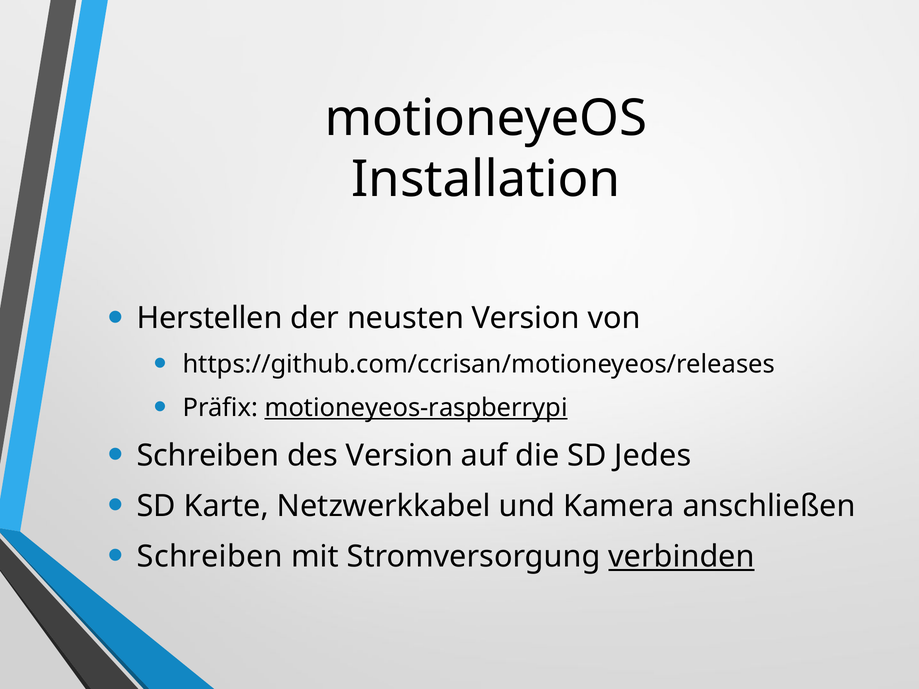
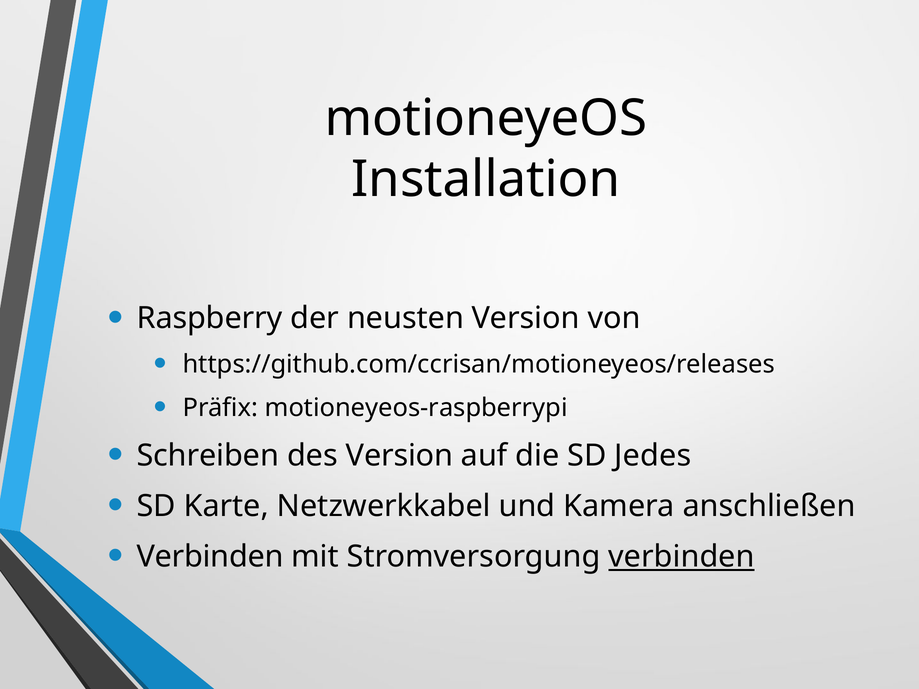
Herstellen: Herstellen -> Raspberry
motioneyeos-raspberrypi underline: present -> none
Schreiben at (210, 557): Schreiben -> Verbinden
